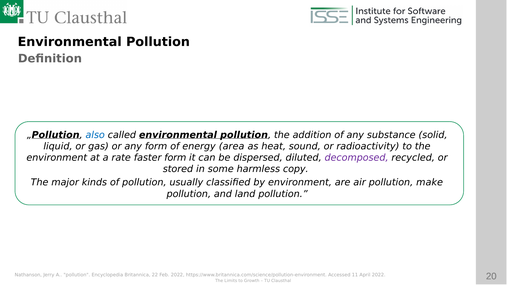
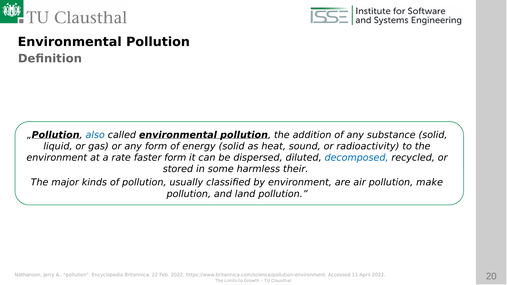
energy area: area -> solid
decomposed colour: purple -> blue
copy: copy -> their
